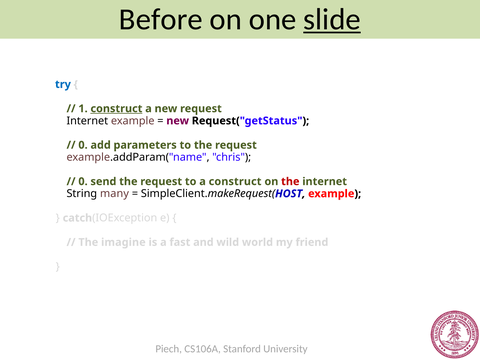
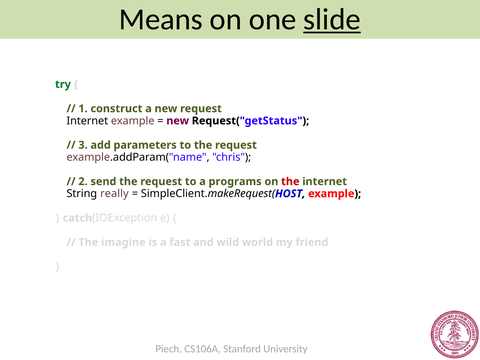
Before: Before -> Means
try colour: blue -> green
construct at (116, 109) underline: present -> none
0 at (83, 145): 0 -> 3
0 at (83, 182): 0 -> 2
a construct: construct -> programs
many: many -> really
